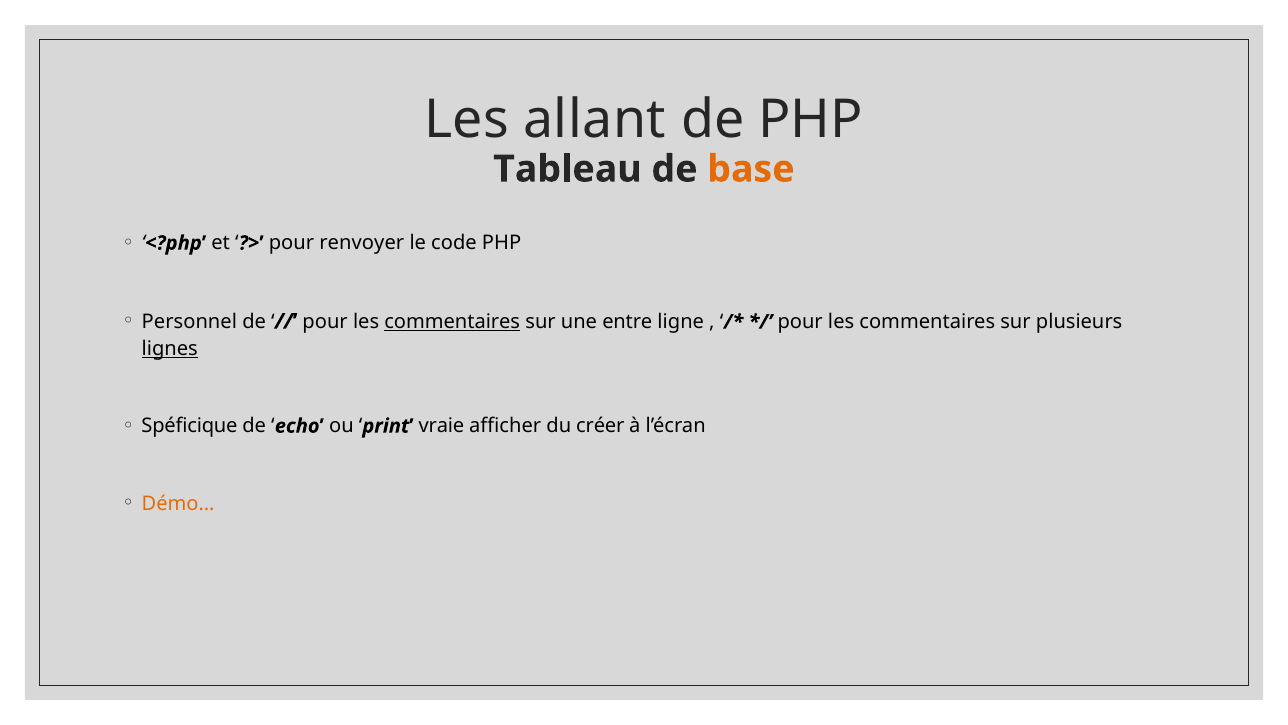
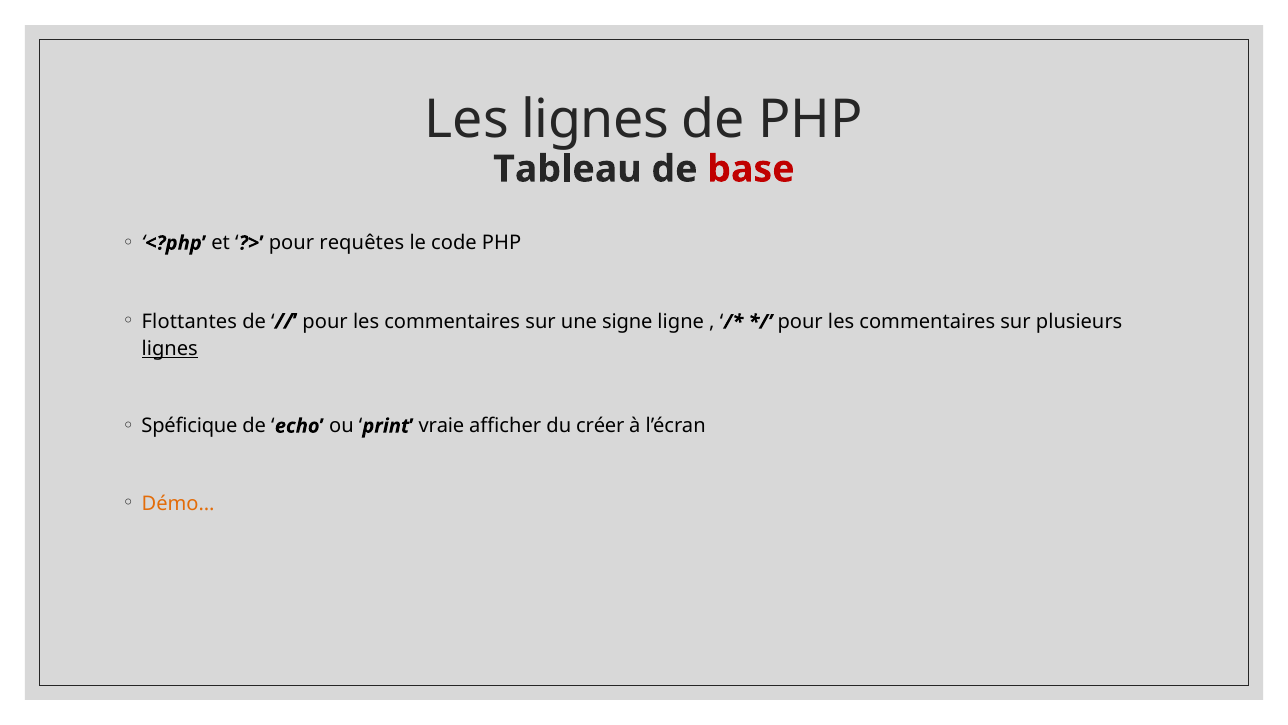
Les allant: allant -> lignes
base colour: orange -> red
renvoyer: renvoyer -> requêtes
Personnel: Personnel -> Flottantes
commentaires at (452, 322) underline: present -> none
entre: entre -> signe
